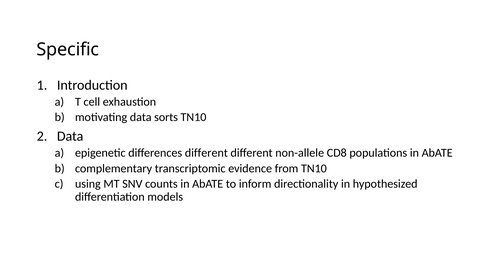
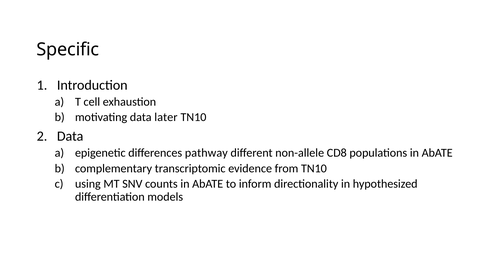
sorts: sorts -> later
differences different: different -> pathway
